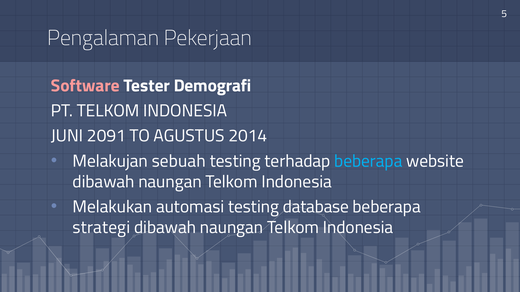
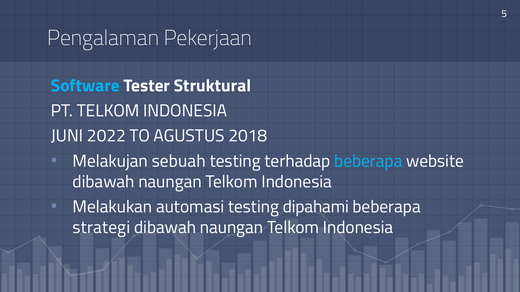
Software colour: pink -> light blue
Demografi: Demografi -> Struktural
2091: 2091 -> 2022
2014: 2014 -> 2018
database: database -> dipahami
